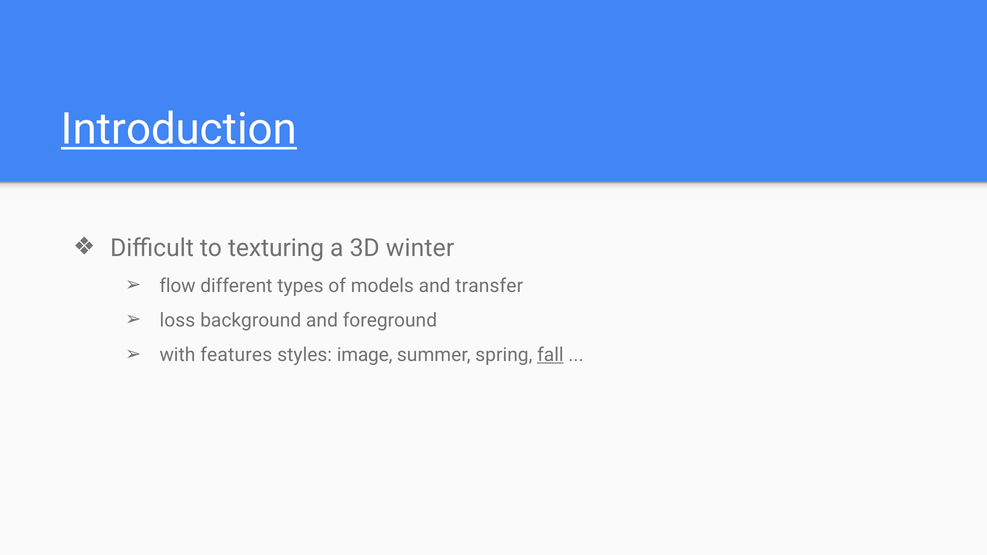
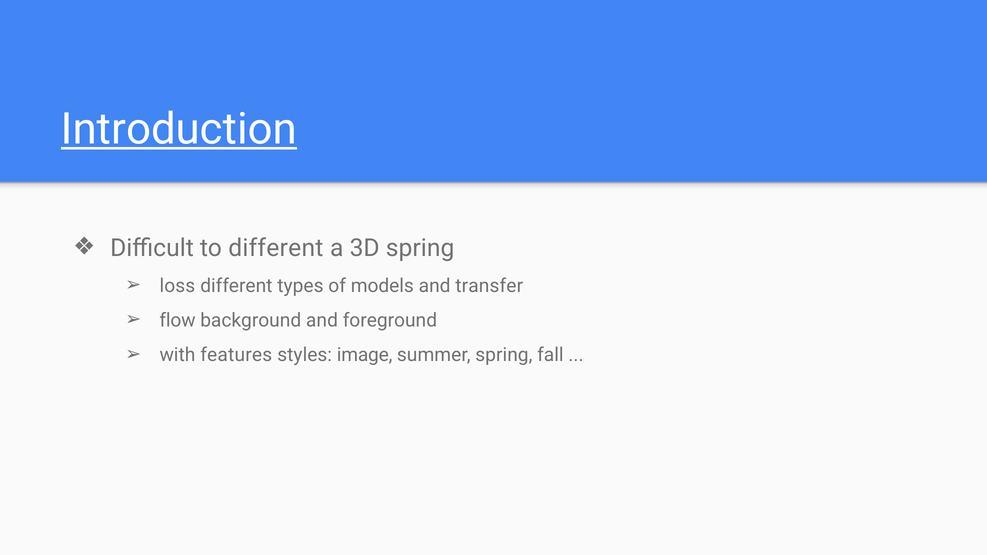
to texturing: texturing -> different
3D winter: winter -> spring
flow: flow -> loss
loss: loss -> flow
fall underline: present -> none
